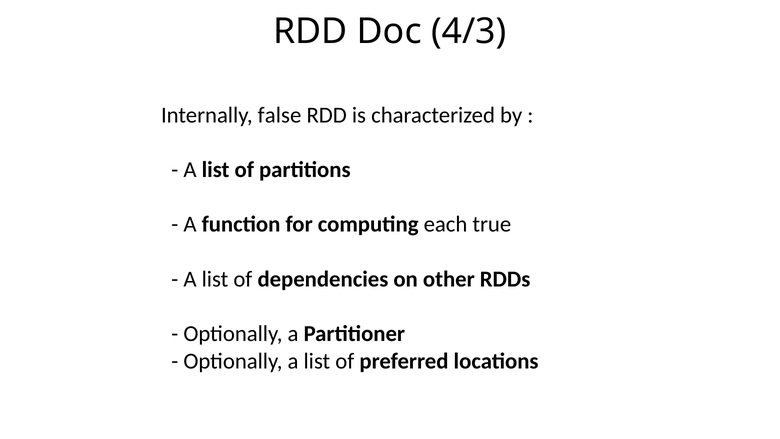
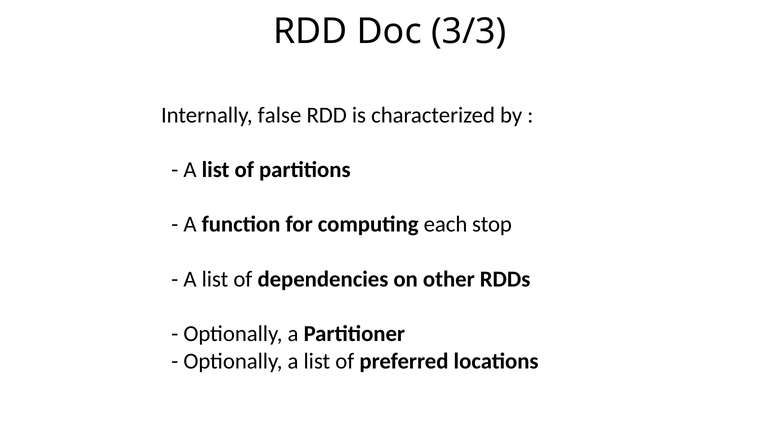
4/3: 4/3 -> 3/3
true: true -> stop
